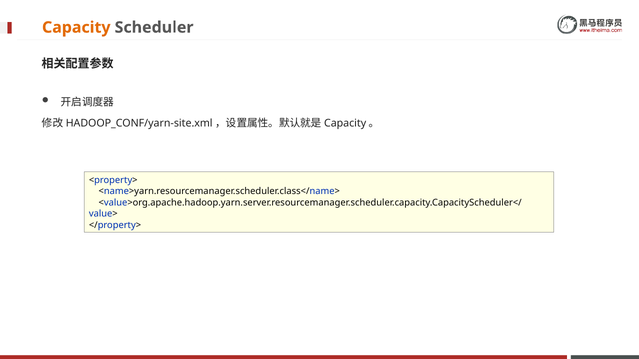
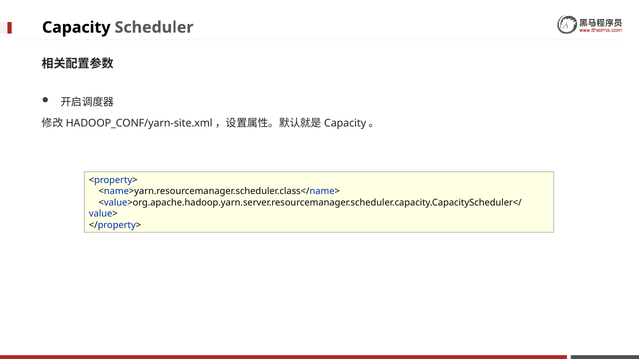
Capacity colour: orange -> black
